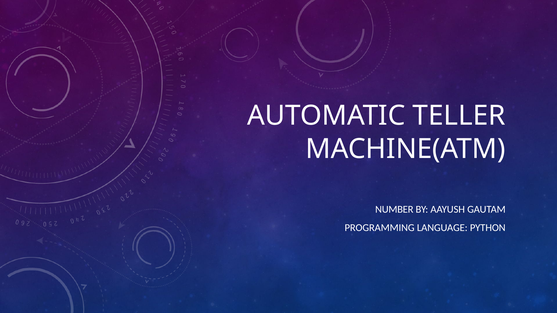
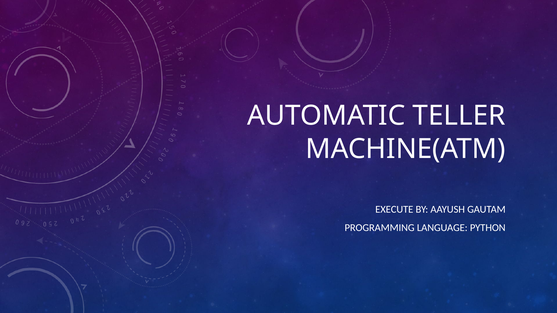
NUMBER: NUMBER -> EXECUTE
